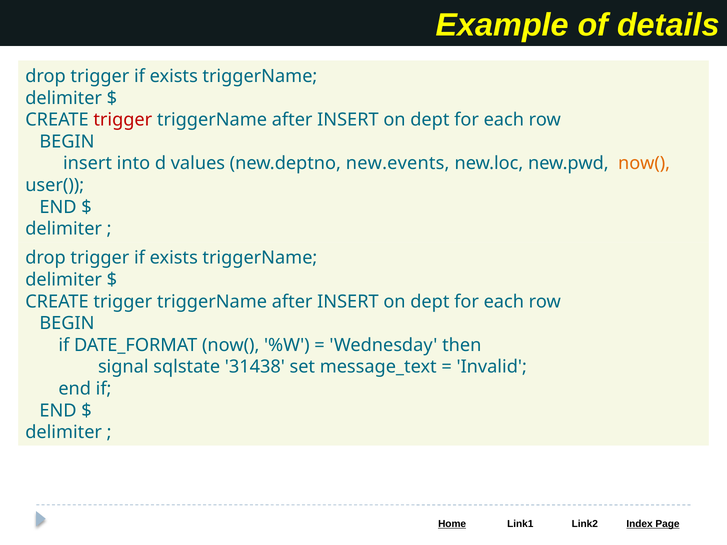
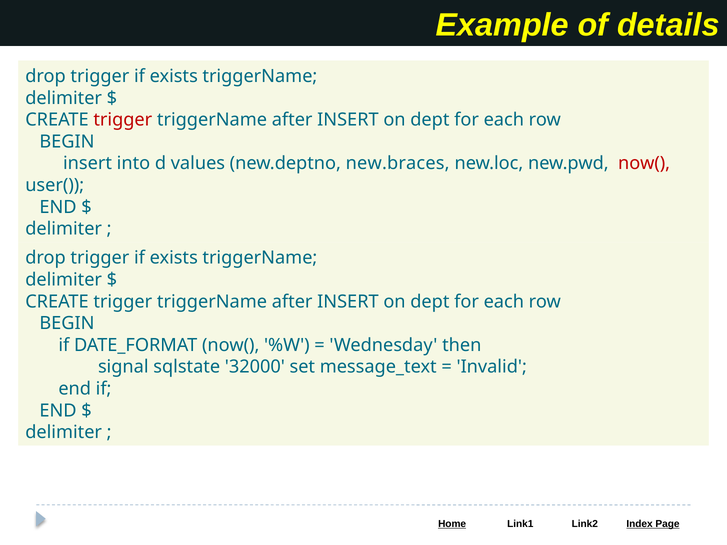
new.events: new.events -> new.braces
now( at (644, 164) colour: orange -> red
31438: 31438 -> 32000
